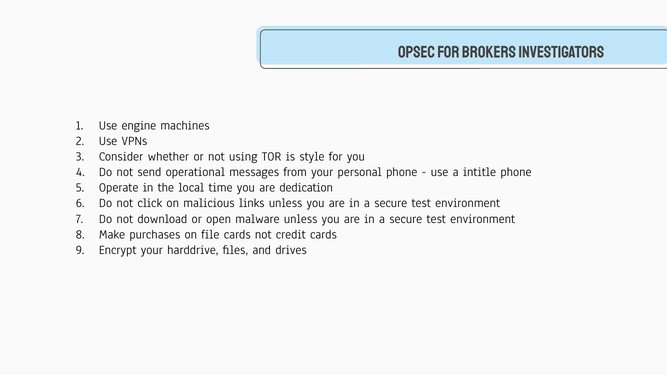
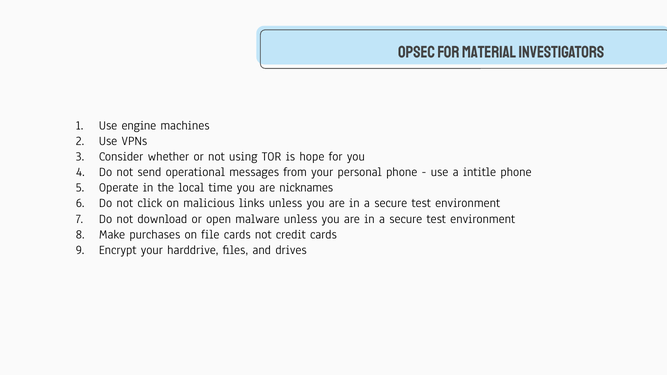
brokers: brokers -> material
style: style -> hope
dedication: dedication -> nicknames
